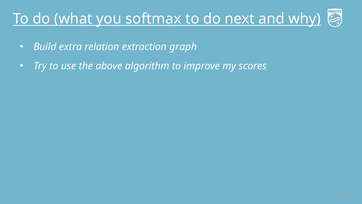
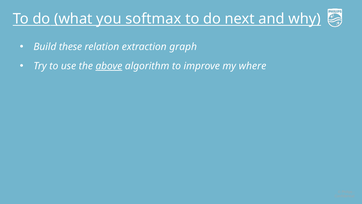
extra: extra -> these
above underline: none -> present
scores: scores -> where
